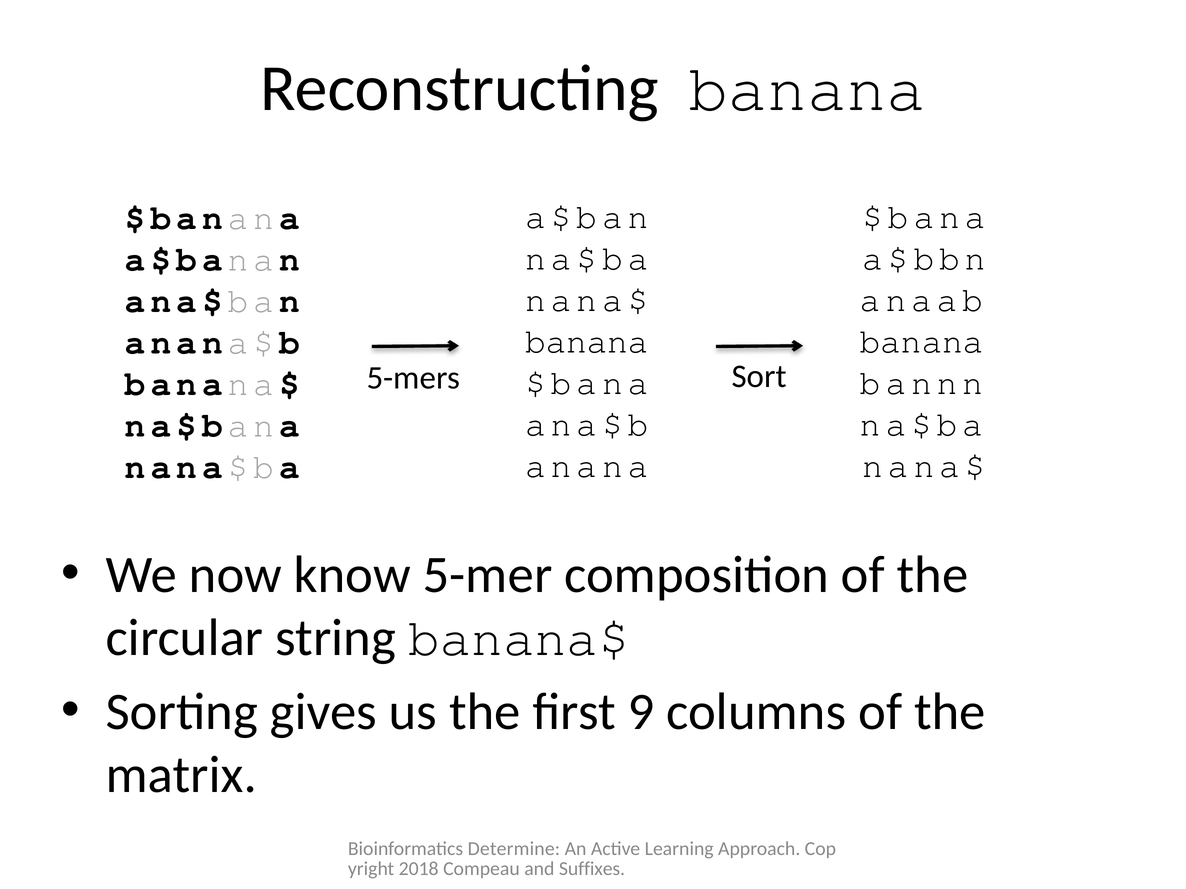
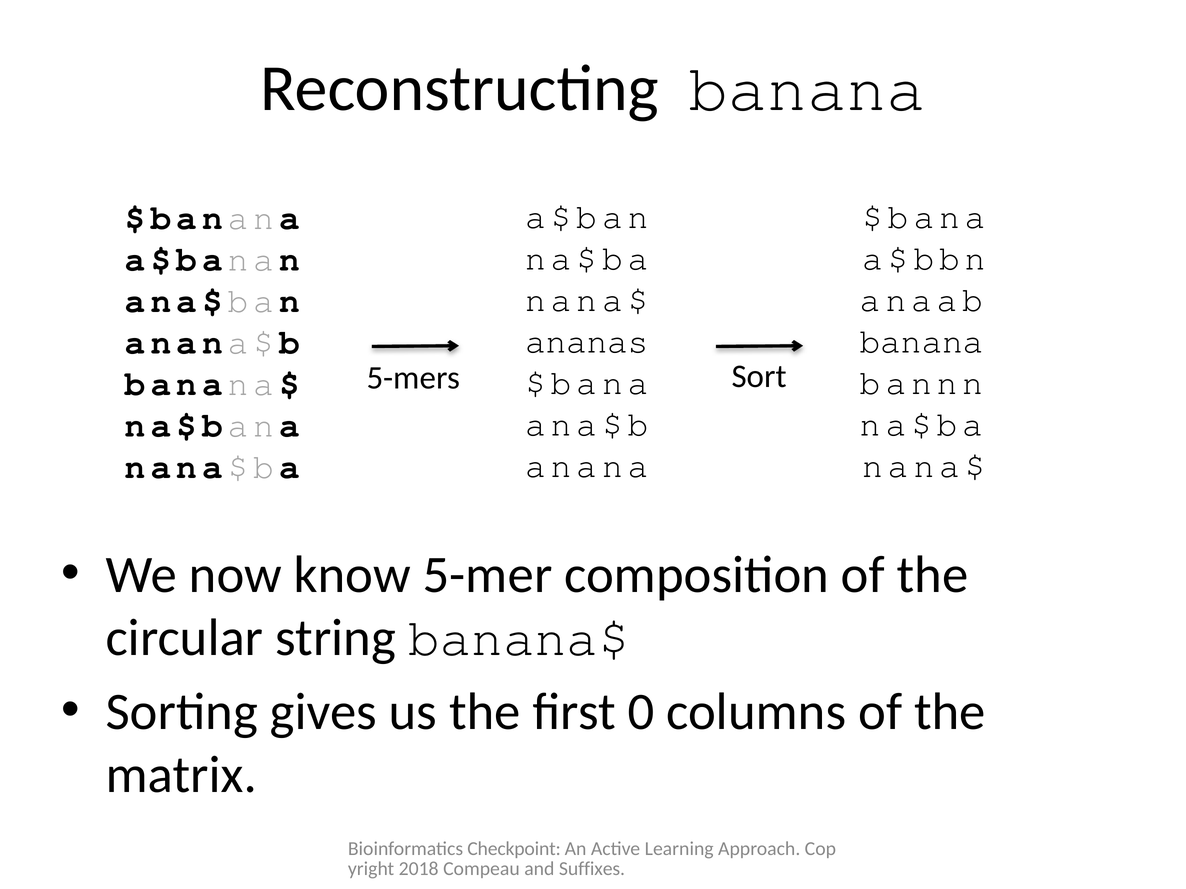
banana at (587, 341): banana -> ananas
9: 9 -> 0
Determine: Determine -> Checkpoint
